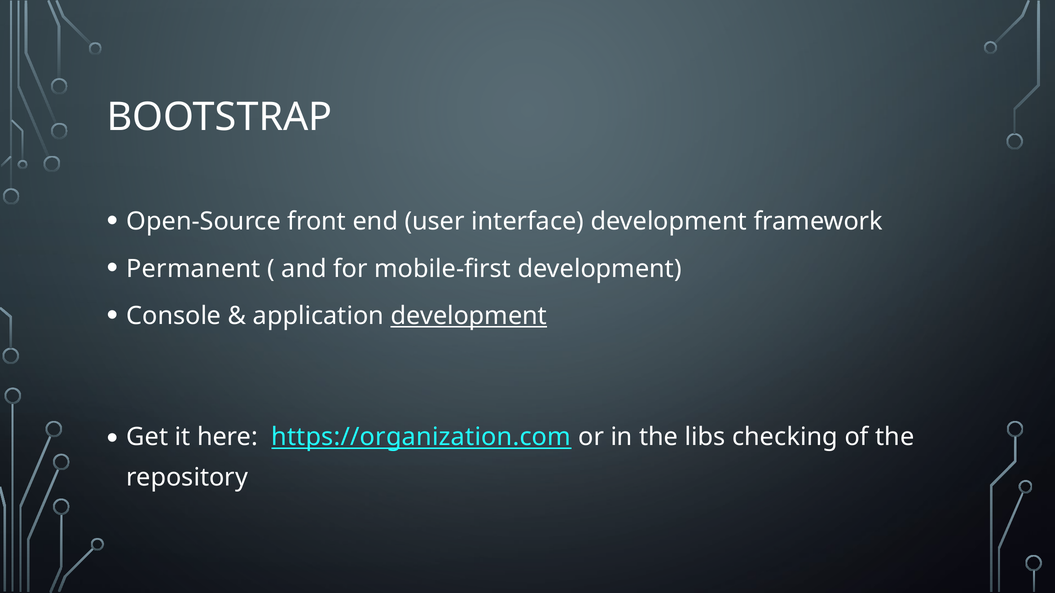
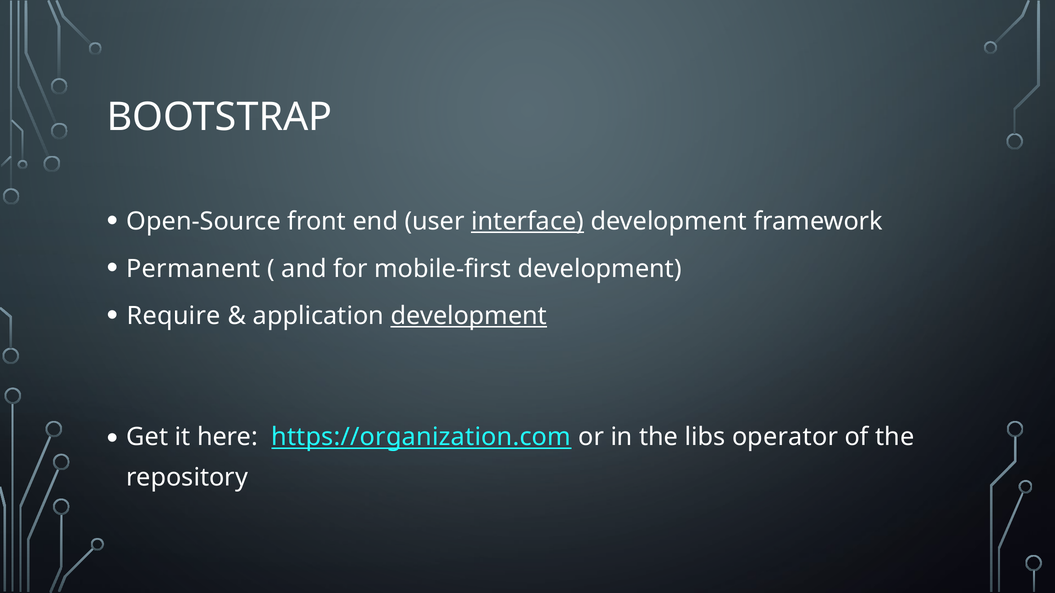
interface underline: none -> present
Console: Console -> Require
checking: checking -> operator
